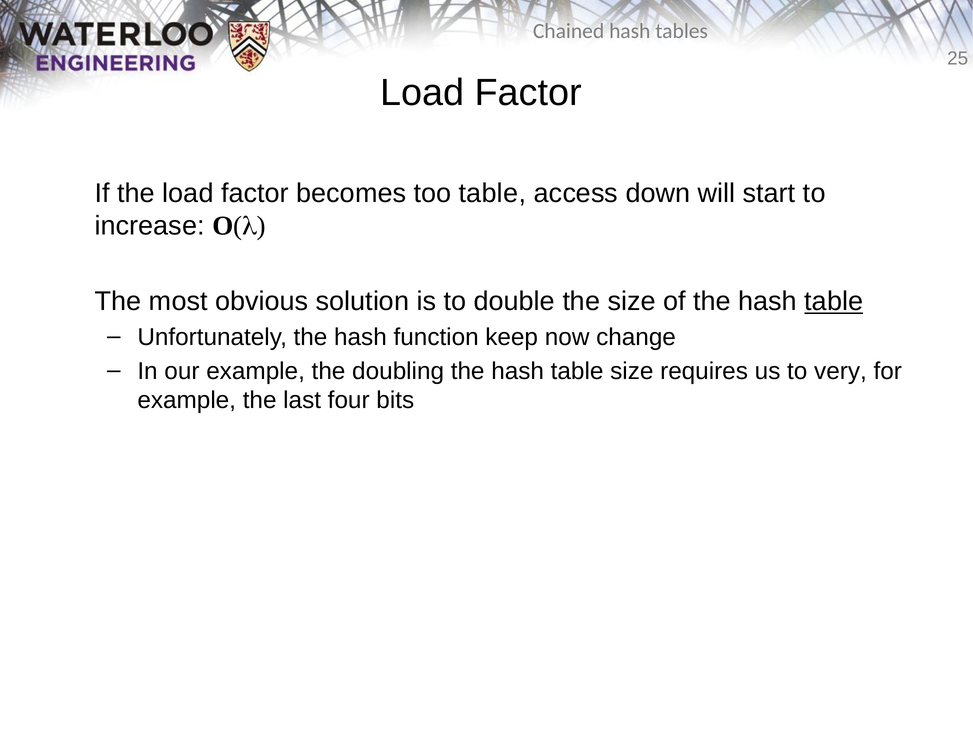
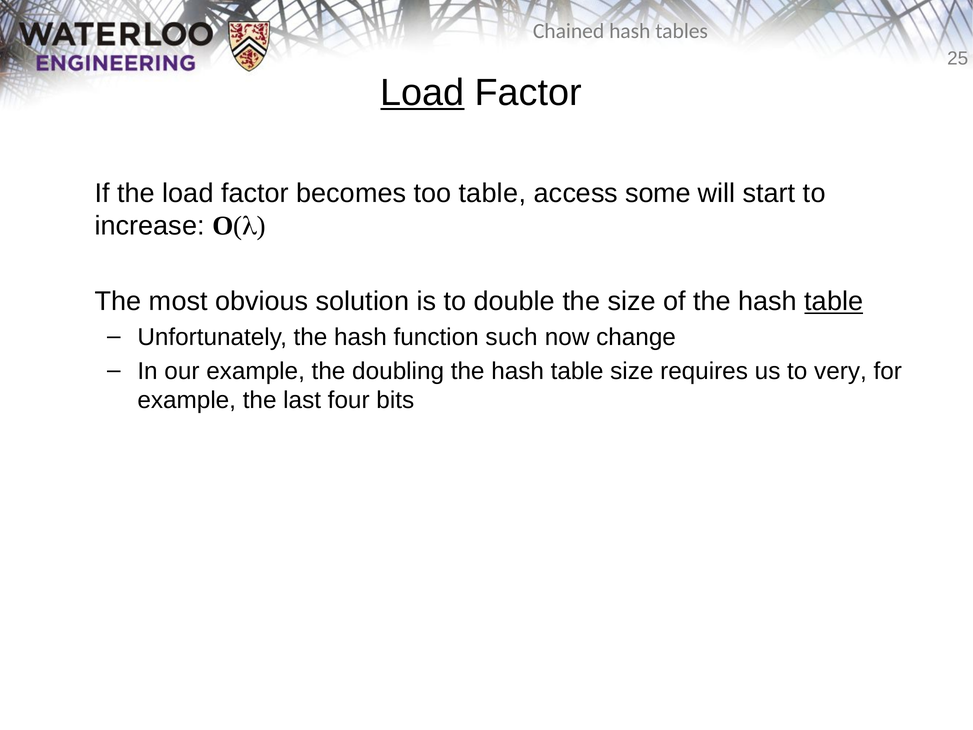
Load at (422, 93) underline: none -> present
down: down -> some
keep: keep -> such
